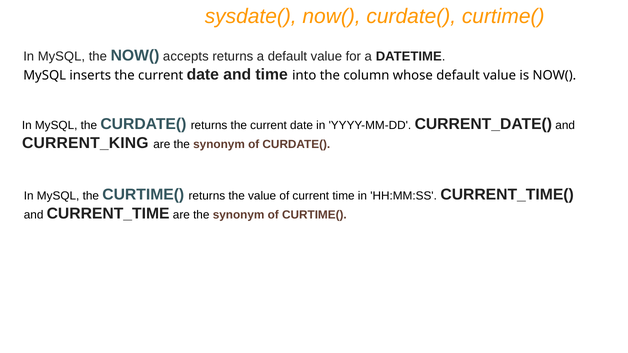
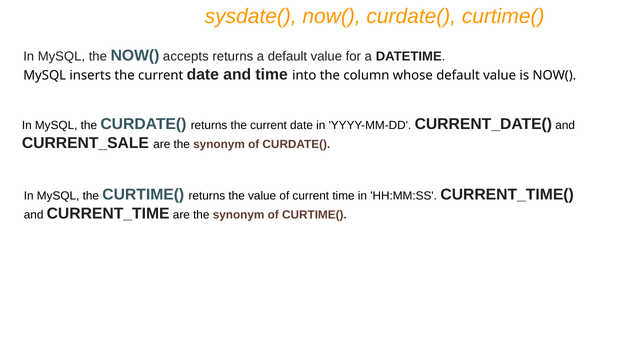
CURRENT_KING: CURRENT_KING -> CURRENT_SALE
